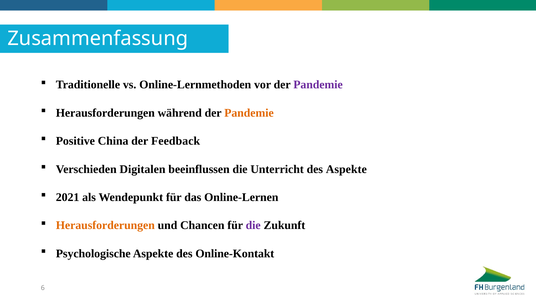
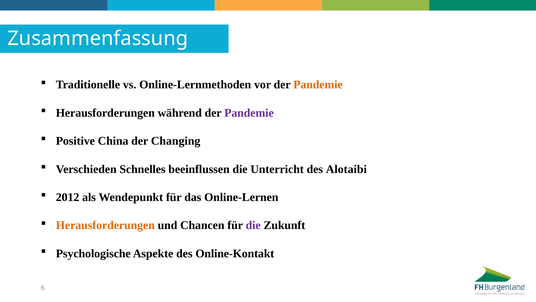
Pandemie at (318, 85) colour: purple -> orange
Pandemie at (249, 113) colour: orange -> purple
Feedback: Feedback -> Changing
Digitalen: Digitalen -> Schnelles
des Aspekte: Aspekte -> Alotaibi
2021: 2021 -> 2012
